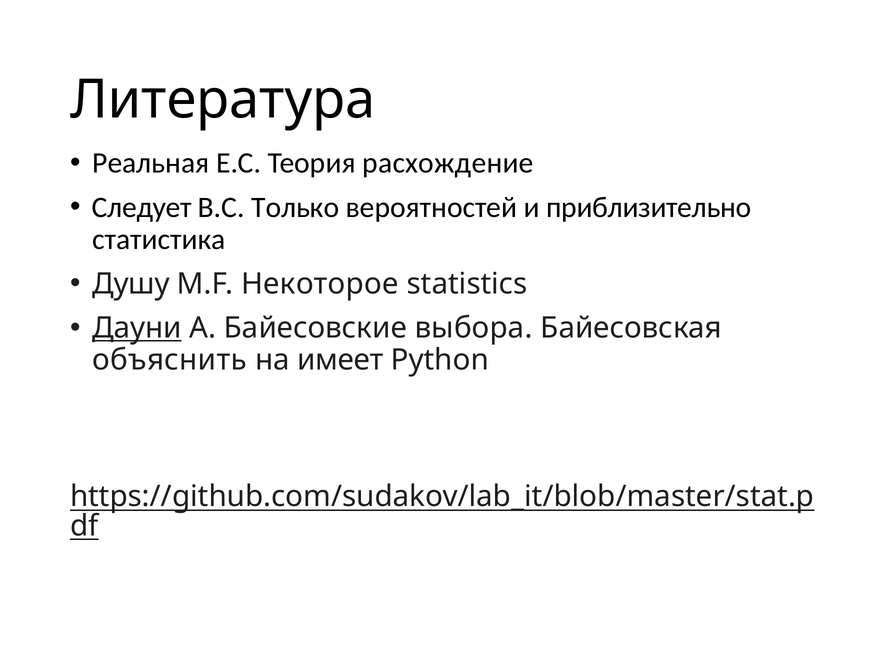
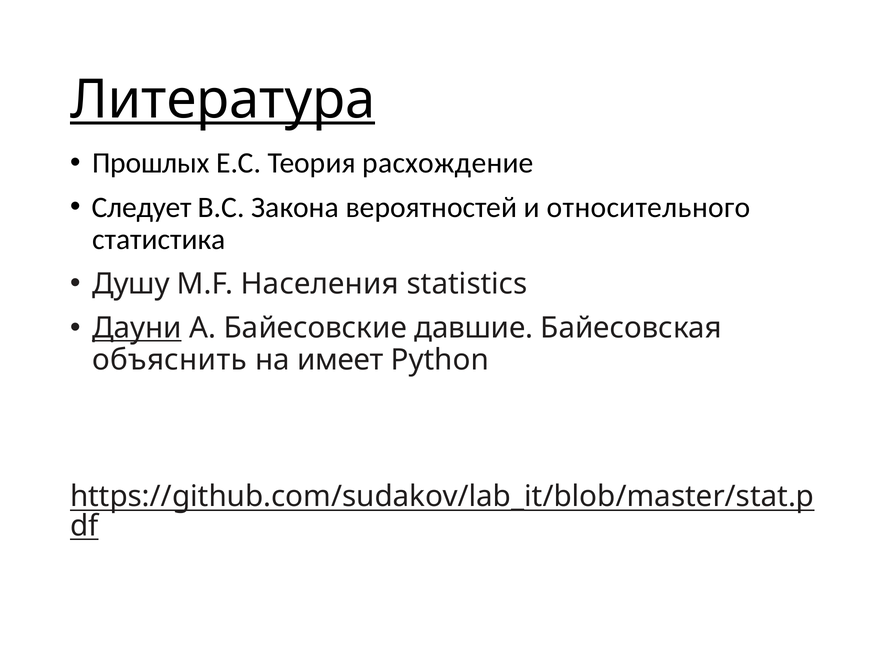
Литература underline: none -> present
Реальная: Реальная -> Прошлых
Только: Только -> Закона
приблизительно: приблизительно -> относительного
Некоторое: Некоторое -> Населения
выбора: выбора -> давшие
